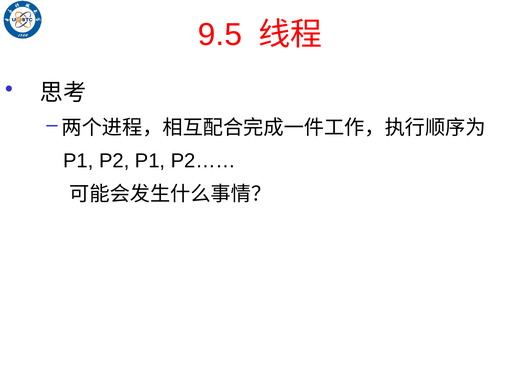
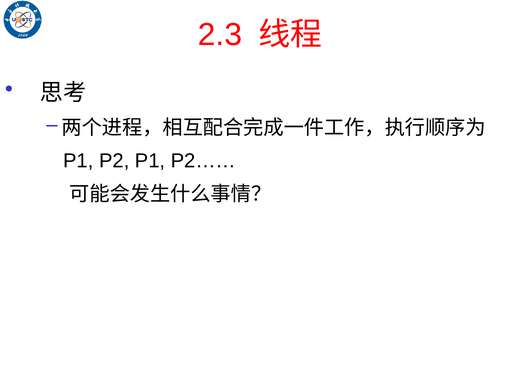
9.5: 9.5 -> 2.3
